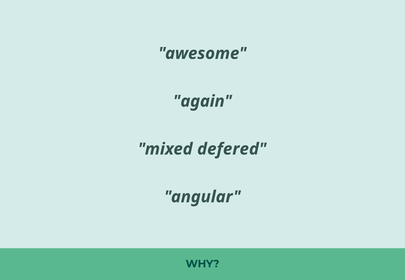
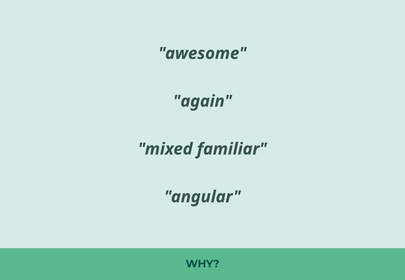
defered: defered -> familiar
